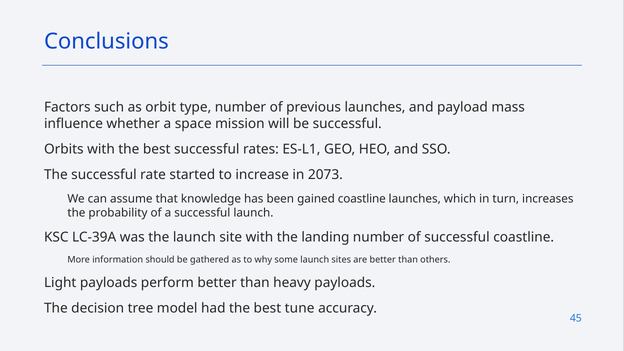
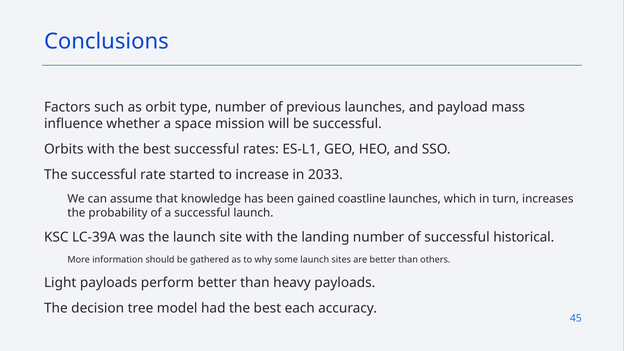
2073: 2073 -> 2033
successful coastline: coastline -> historical
tune: tune -> each
